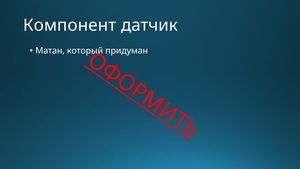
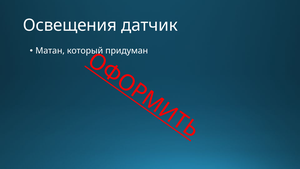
Компонент: Компонент -> Освещения
